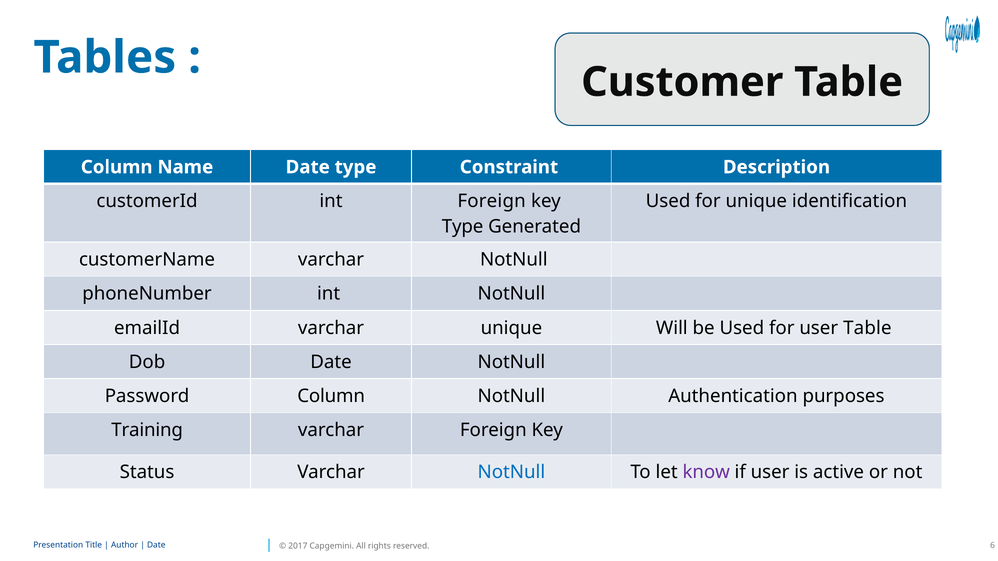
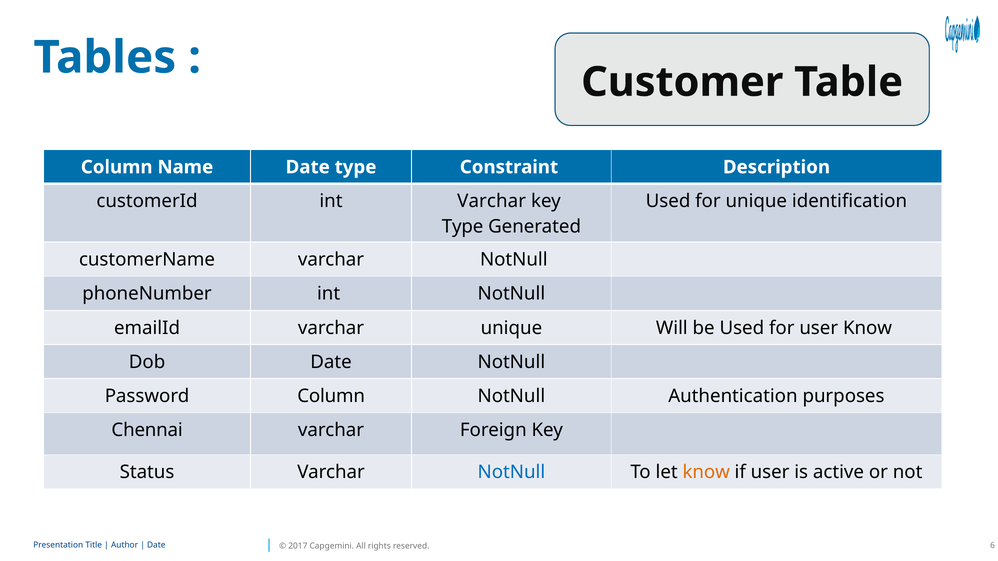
int Foreign: Foreign -> Varchar
user Table: Table -> Know
Training: Training -> Chennai
know at (706, 473) colour: purple -> orange
